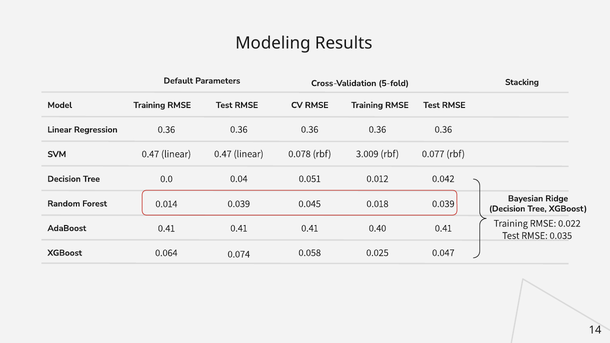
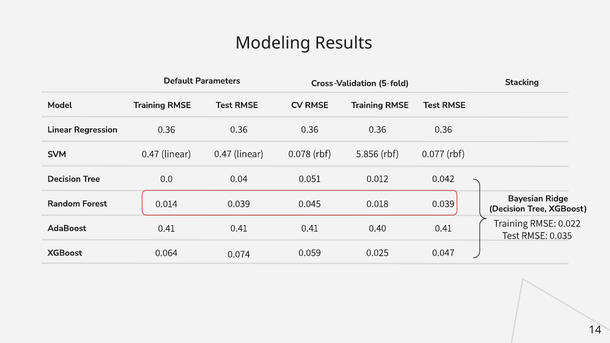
3.009: 3.009 -> 5.856
0.058: 0.058 -> 0.059
